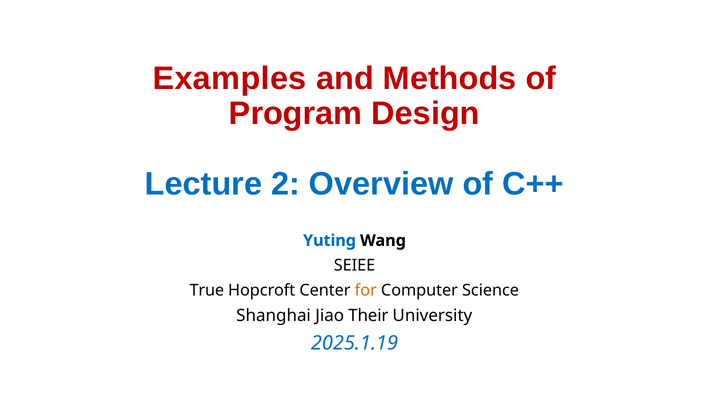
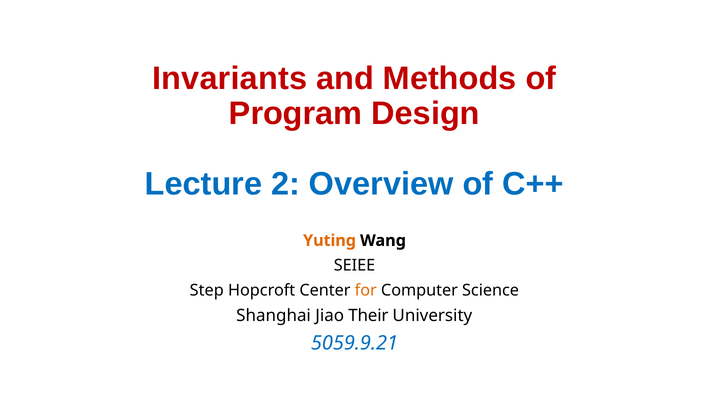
Examples: Examples -> Invariants
Yuting colour: blue -> orange
True: True -> Step
2025.1.19: 2025.1.19 -> 5059.9.21
